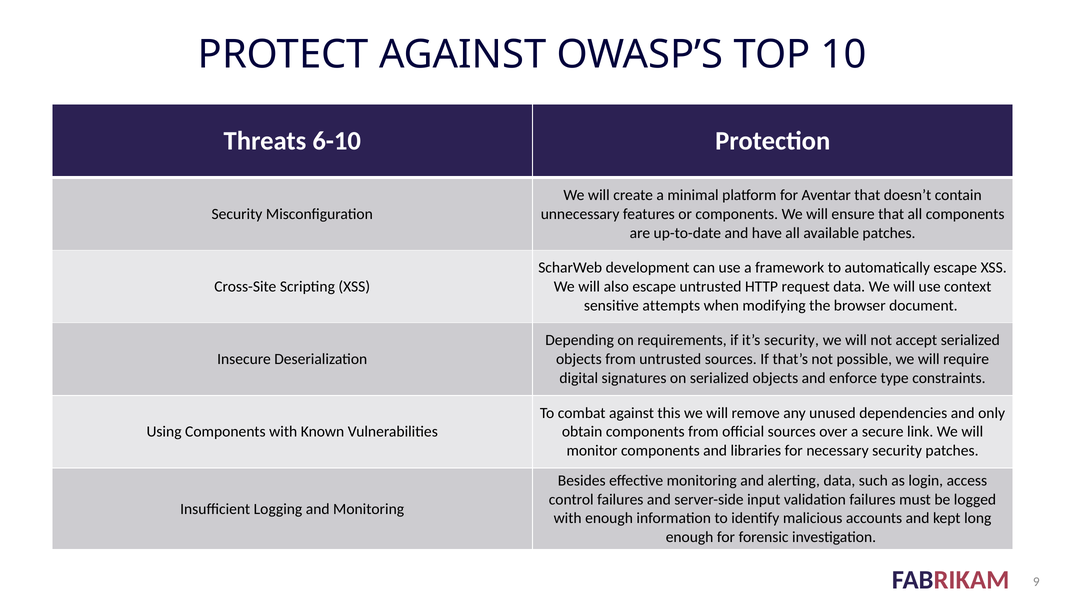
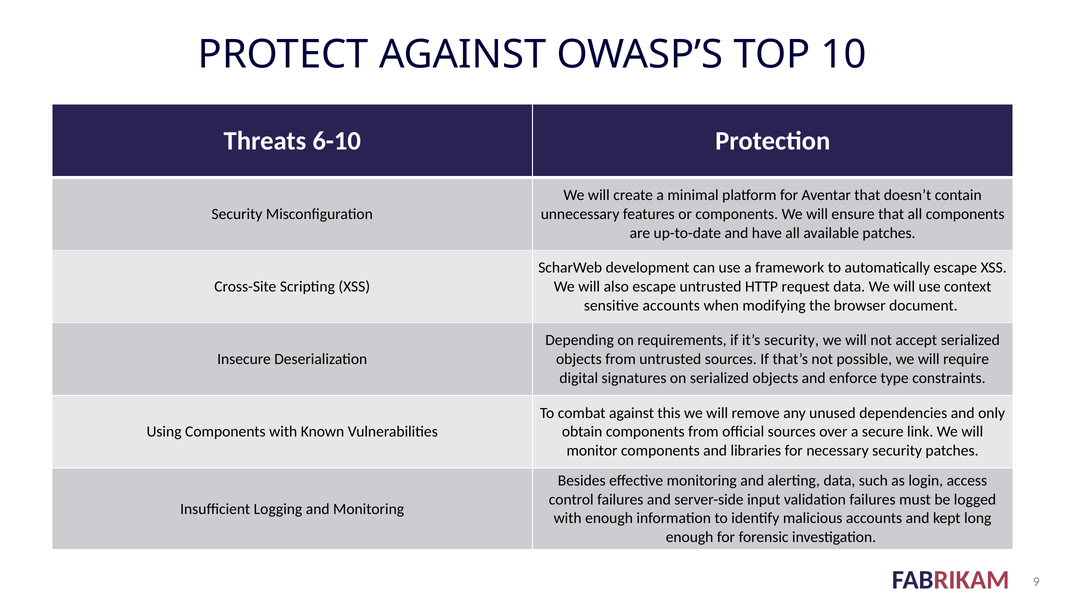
sensitive attempts: attempts -> accounts
